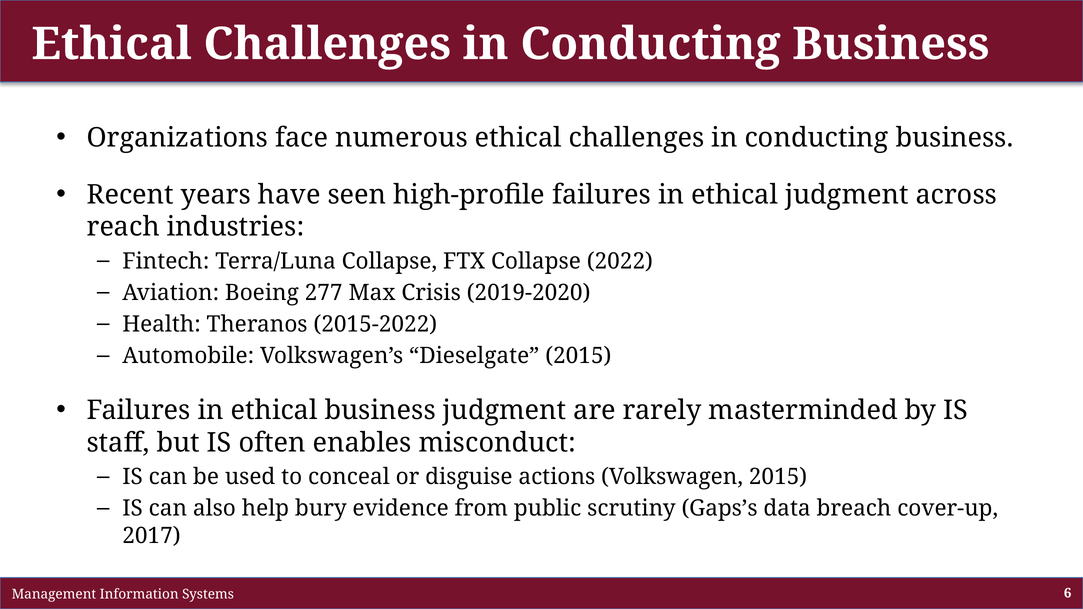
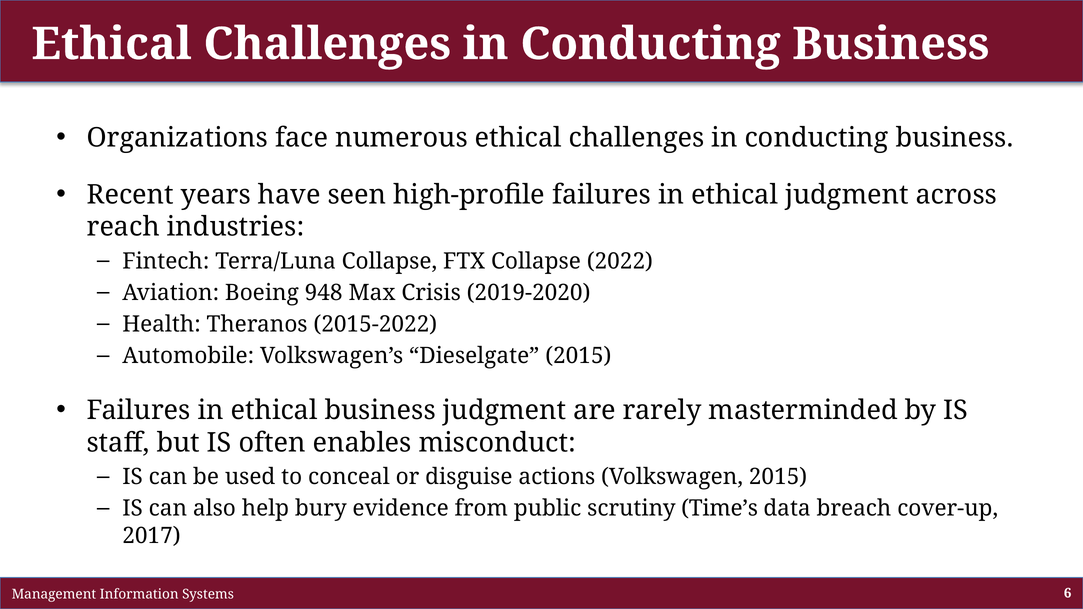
277: 277 -> 948
Gaps’s: Gaps’s -> Time’s
